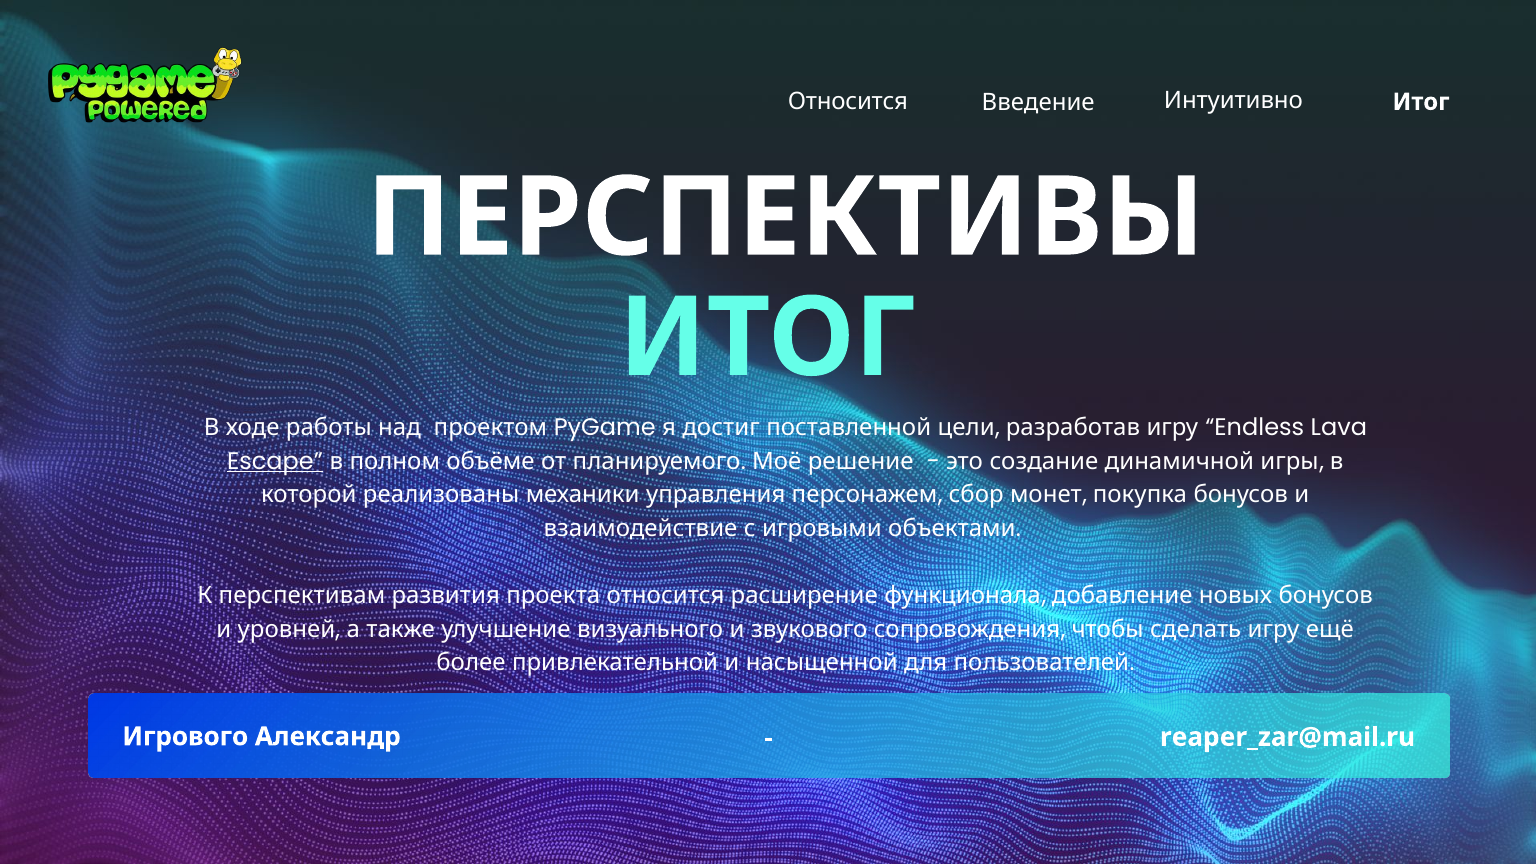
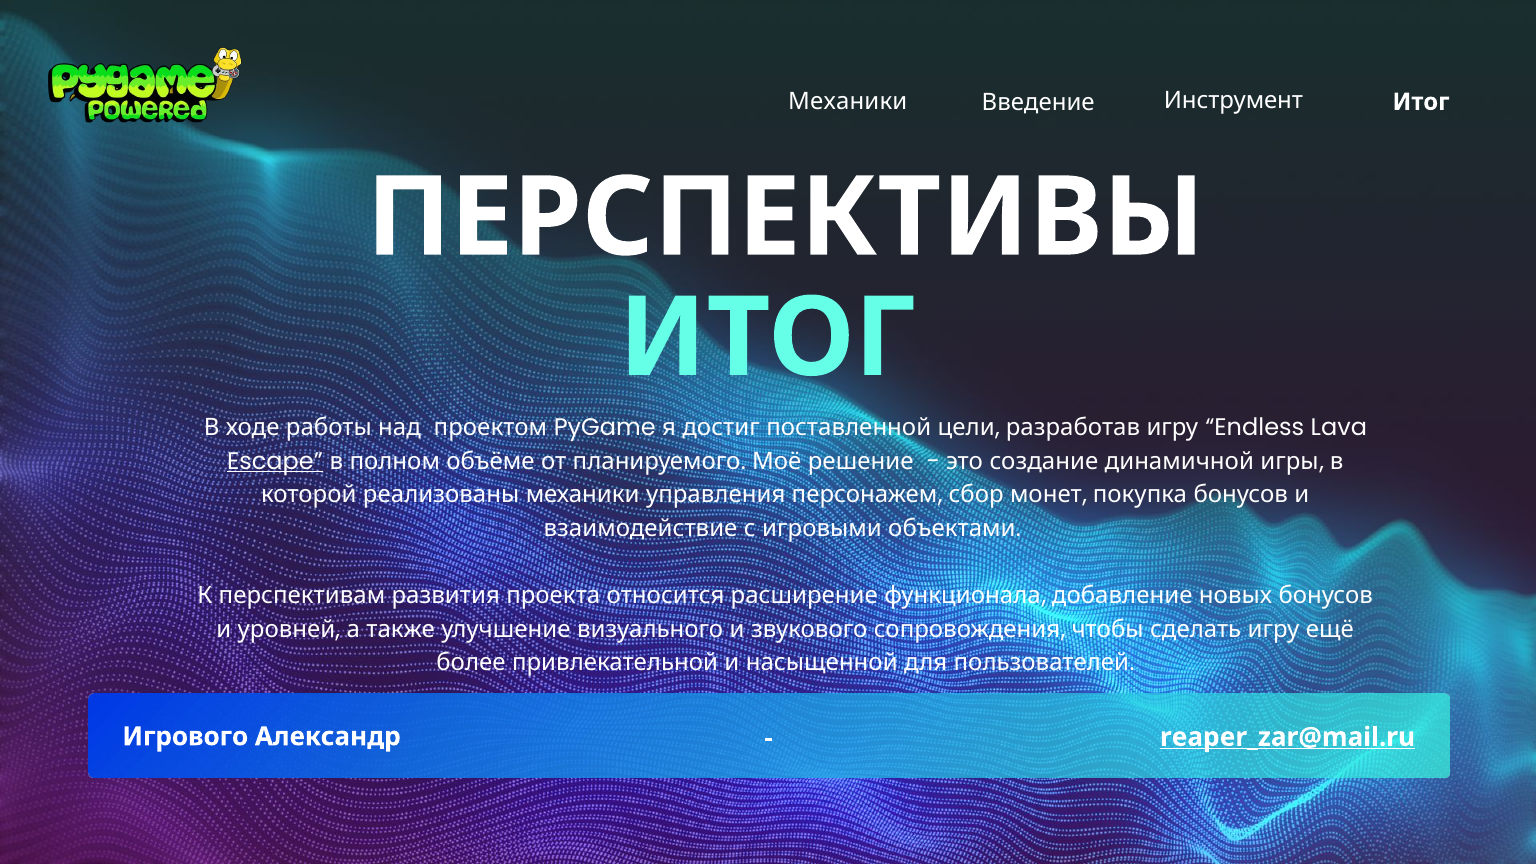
Относится at (848, 102): Относится -> Механики
Интуитивно: Интуитивно -> Инструмент
reaper_zar@mail.ru underline: none -> present
